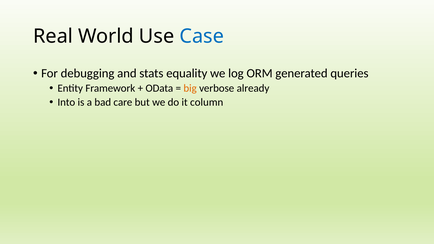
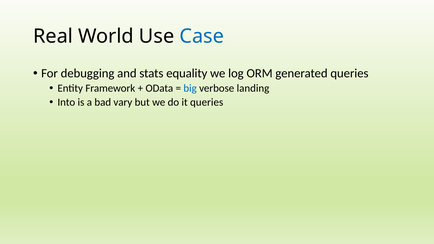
big colour: orange -> blue
already: already -> landing
care: care -> vary
it column: column -> queries
